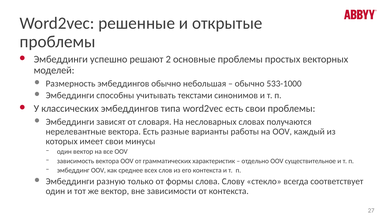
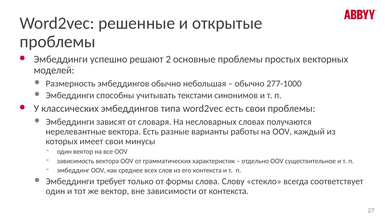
533-1000: 533-1000 -> 277-1000
разную: разную -> требует
